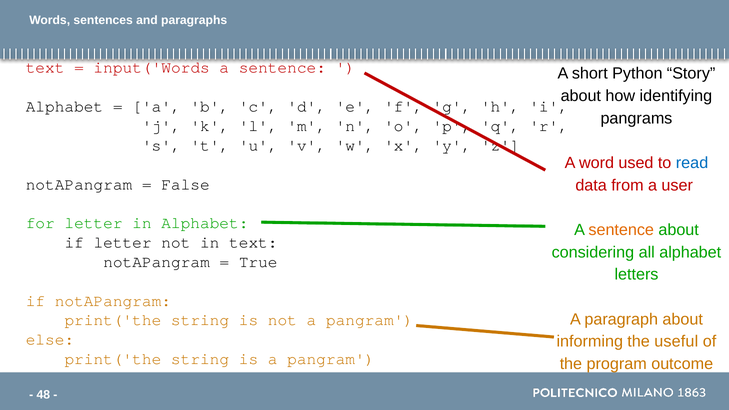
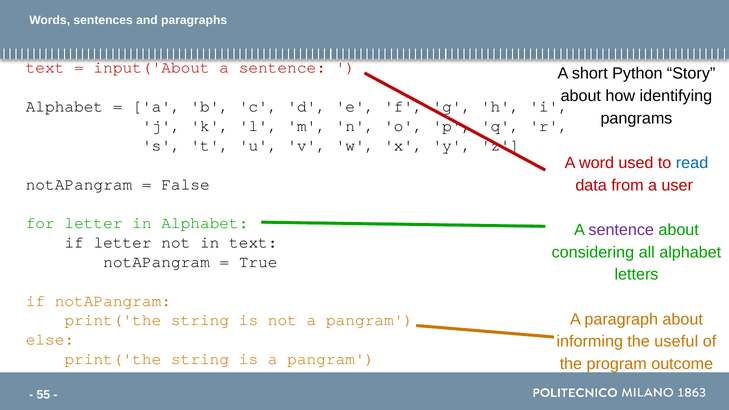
input('Words: input('Words -> input('About
sentence at (621, 230) colour: orange -> purple
48: 48 -> 55
